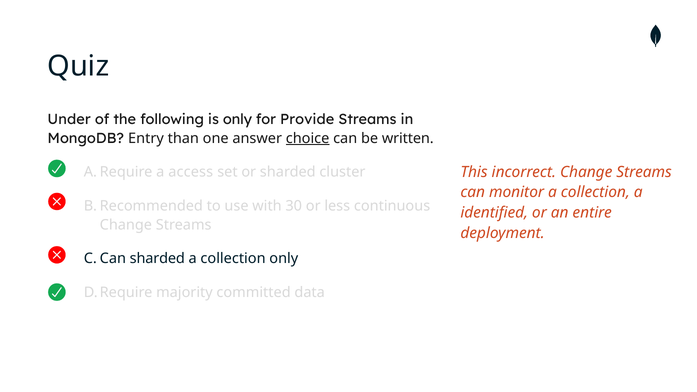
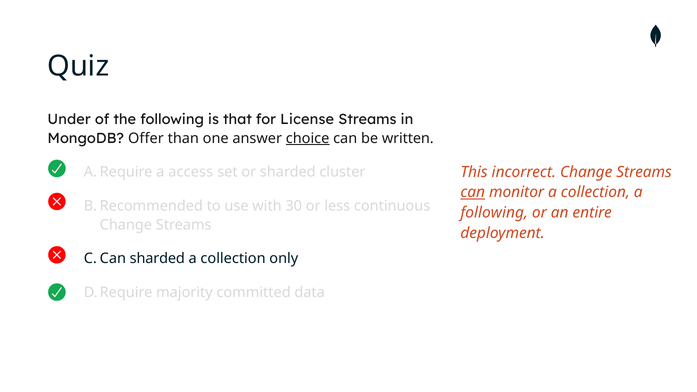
is only: only -> that
Provide: Provide -> License
Entry: Entry -> Offer
can at (473, 192) underline: none -> present
identified at (494, 213): identified -> following
